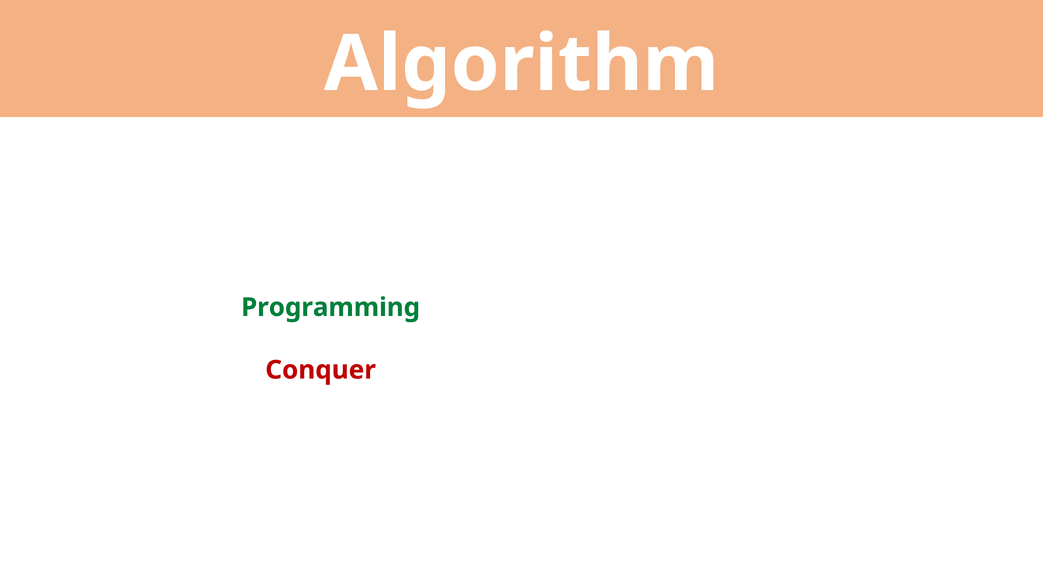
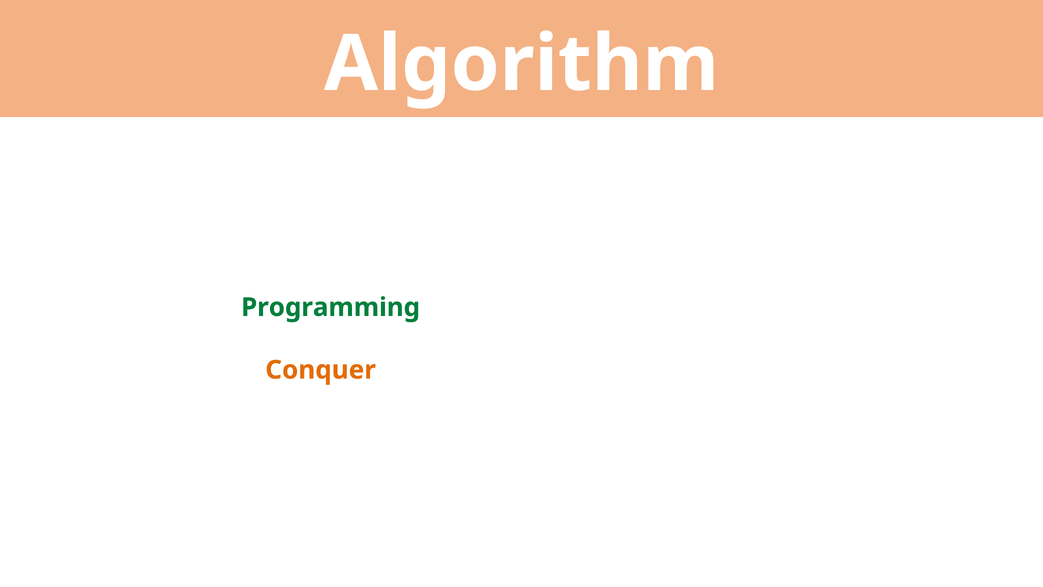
Conquer colour: red -> orange
